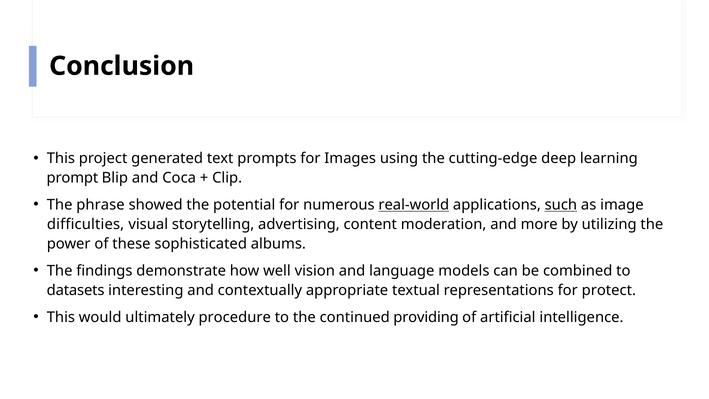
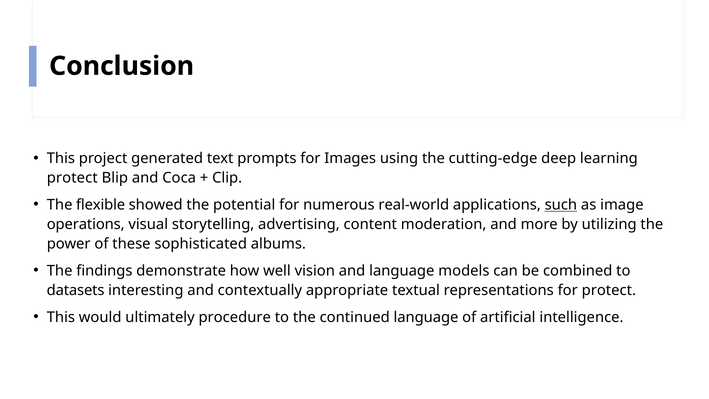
prompt at (72, 178): prompt -> protect
phrase: phrase -> flexible
real-world underline: present -> none
difficulties: difficulties -> operations
continued providing: providing -> language
